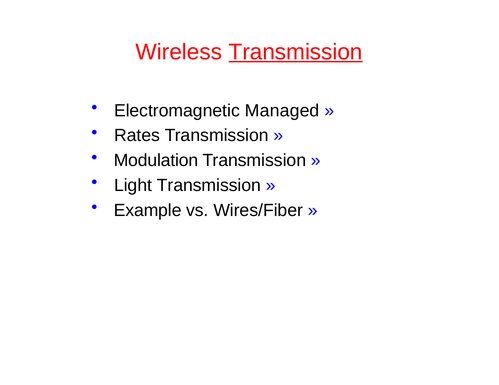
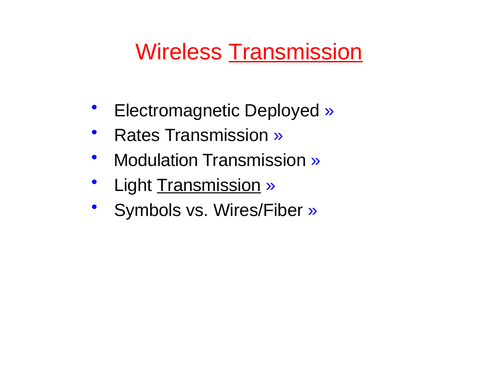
Managed: Managed -> Deployed
Transmission at (209, 186) underline: none -> present
Example: Example -> Symbols
